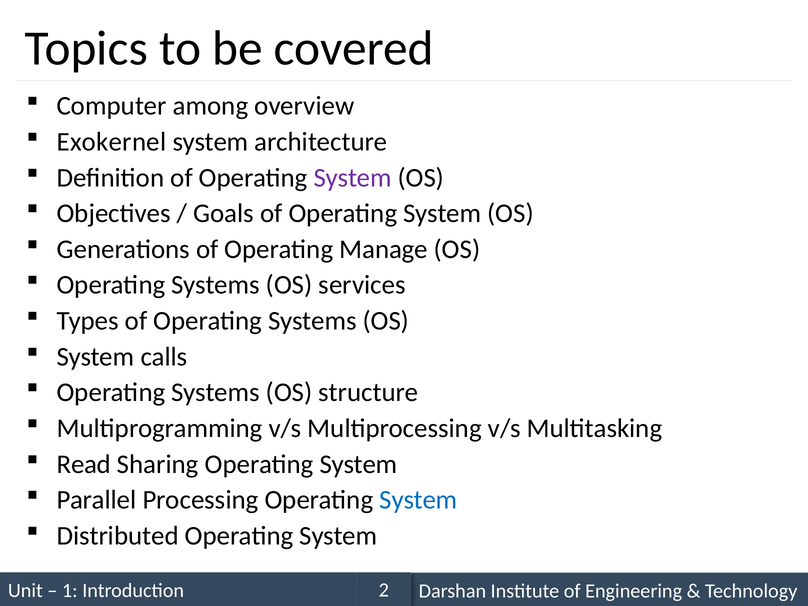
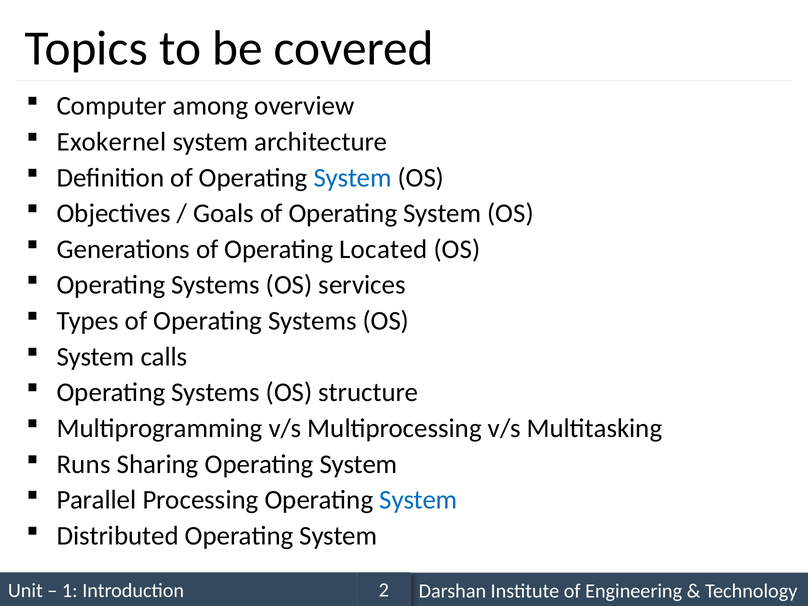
System at (353, 178) colour: purple -> blue
Manage: Manage -> Located
Read: Read -> Runs
